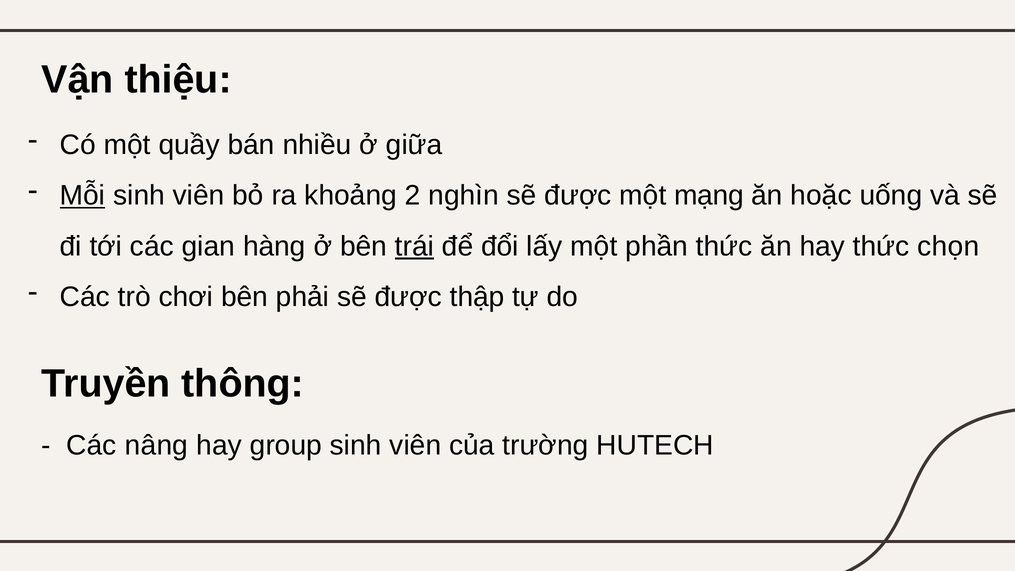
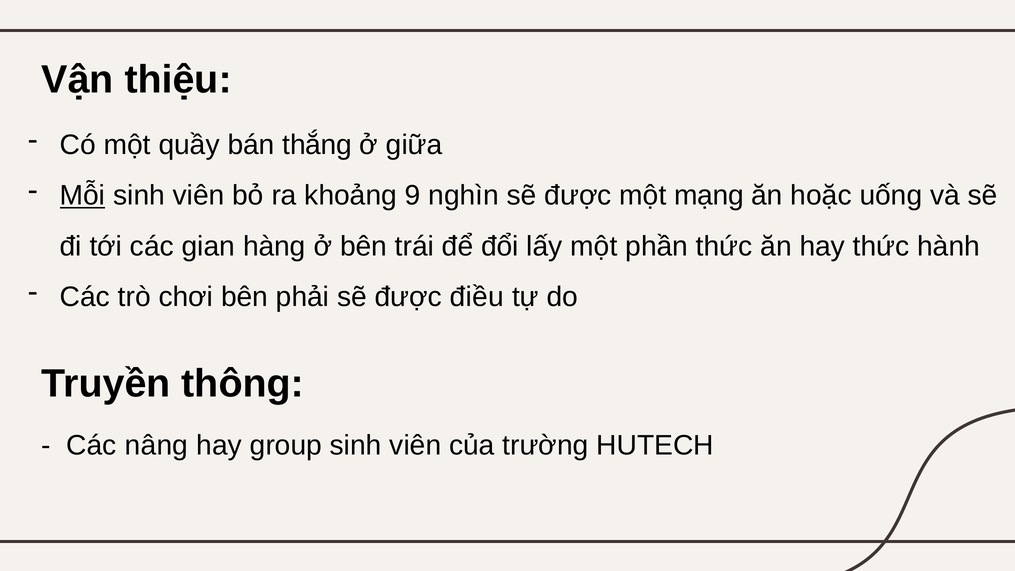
nhiều: nhiều -> thắng
2: 2 -> 9
trái underline: present -> none
chọn: chọn -> hành
thập: thập -> điều
